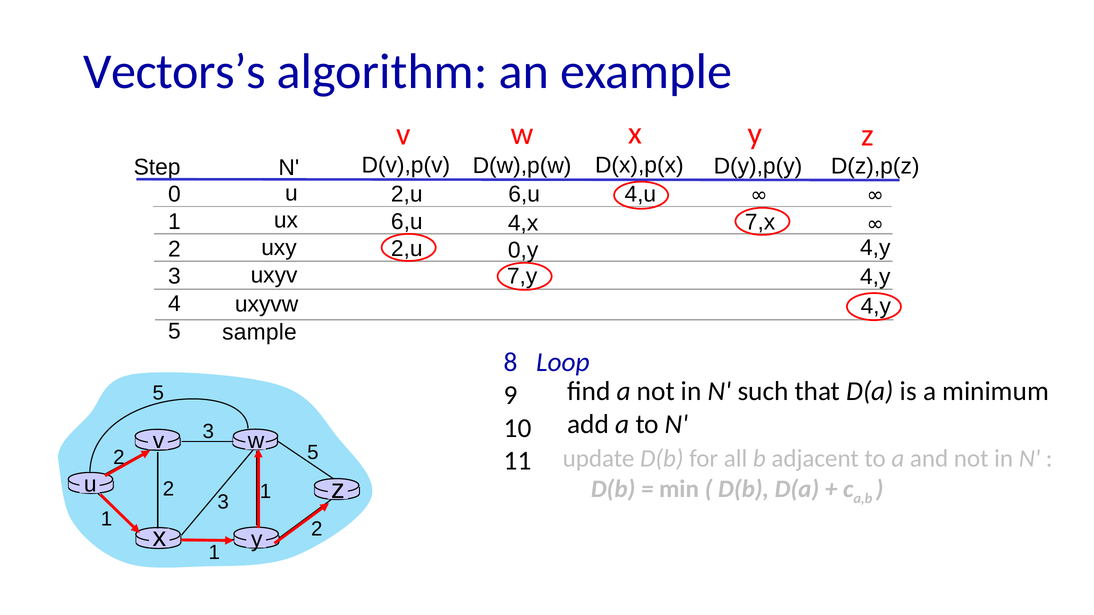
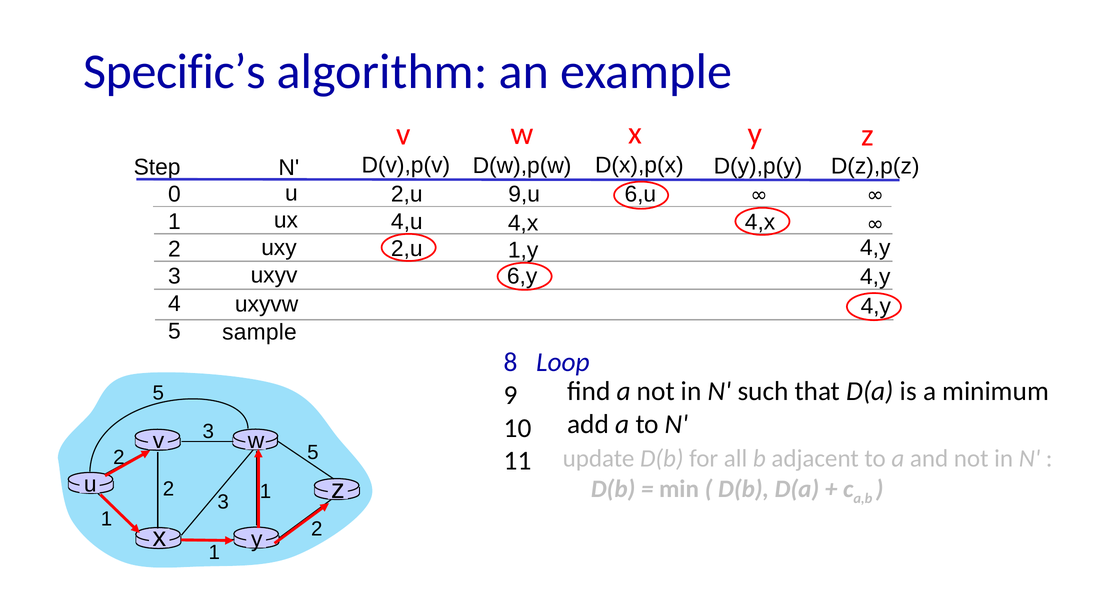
Vectors’s: Vectors’s -> Specific’s
6,u at (524, 194): 6,u -> 9,u
4,u: 4,u -> 6,u
6,u at (407, 222): 6,u -> 4,u
7,x at (760, 222): 7,x -> 4,x
0,y: 0,y -> 1,y
7,y: 7,y -> 6,y
